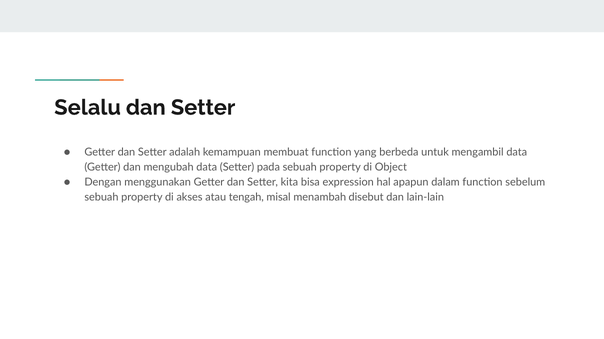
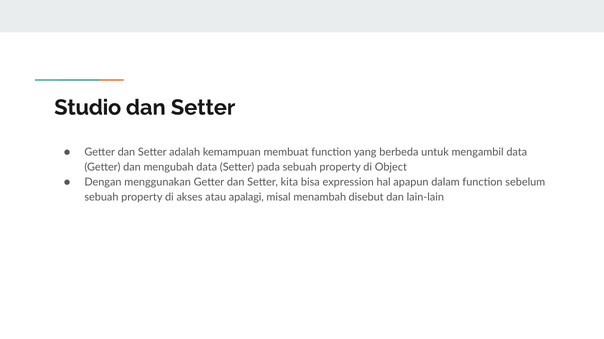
Selalu: Selalu -> Studio
tengah: tengah -> apalagi
